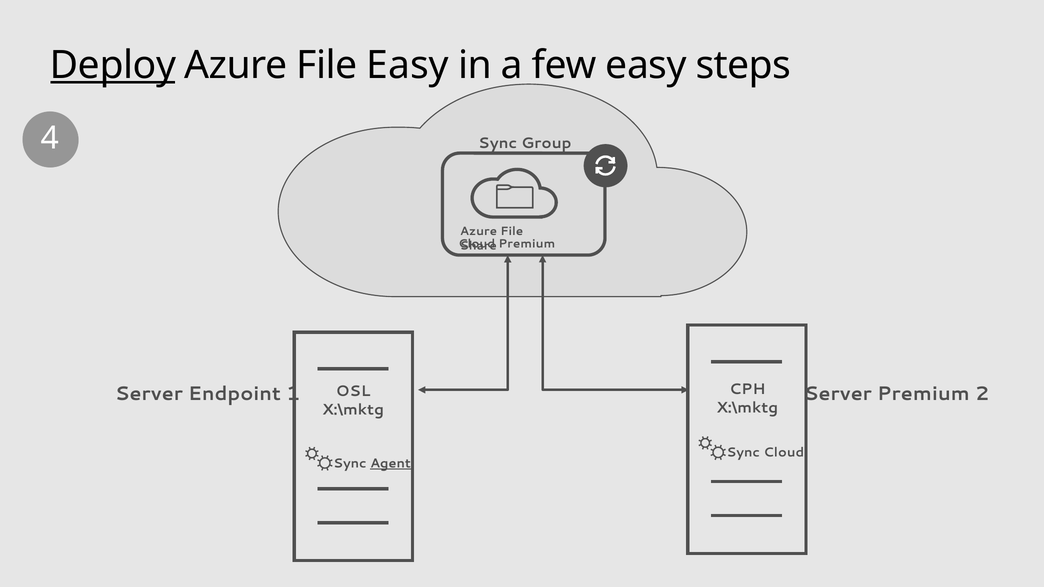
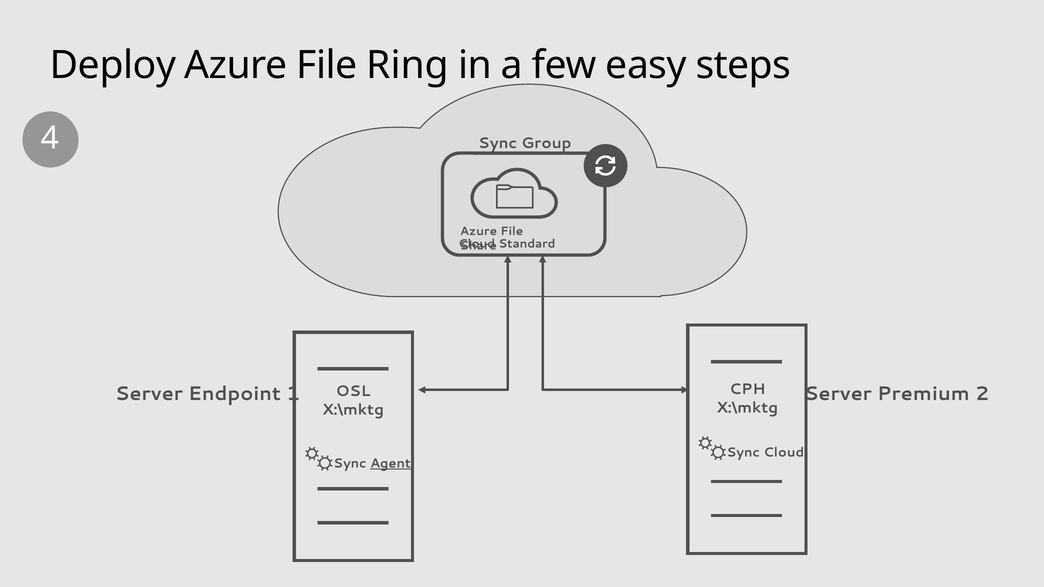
Deploy underline: present -> none
File Easy: Easy -> Ring
Premium at (527, 244): Premium -> Standard
